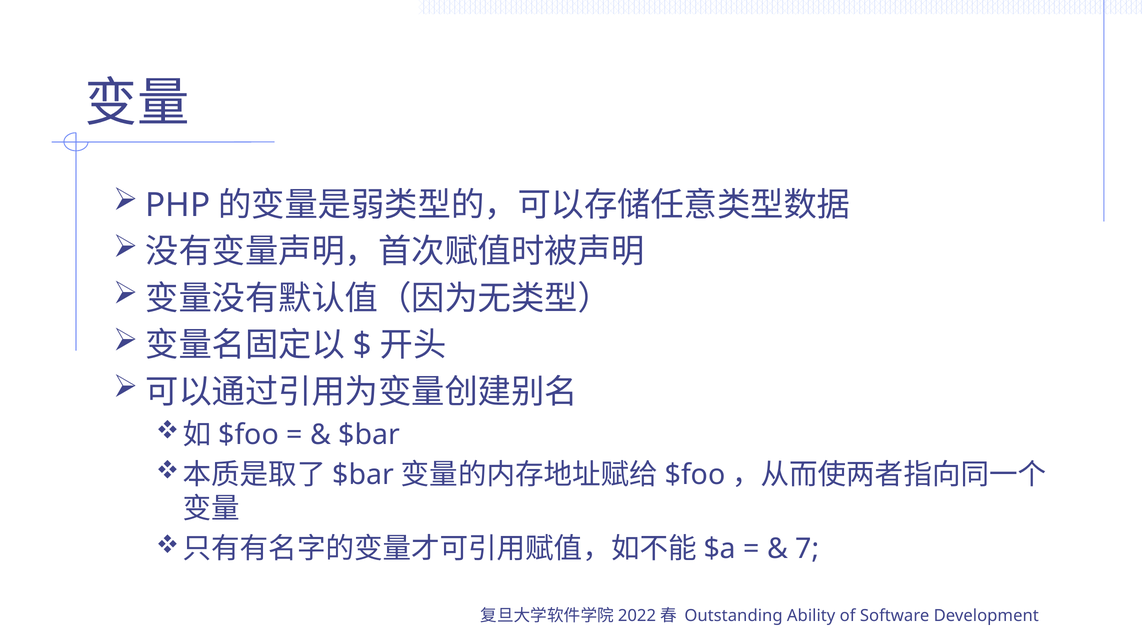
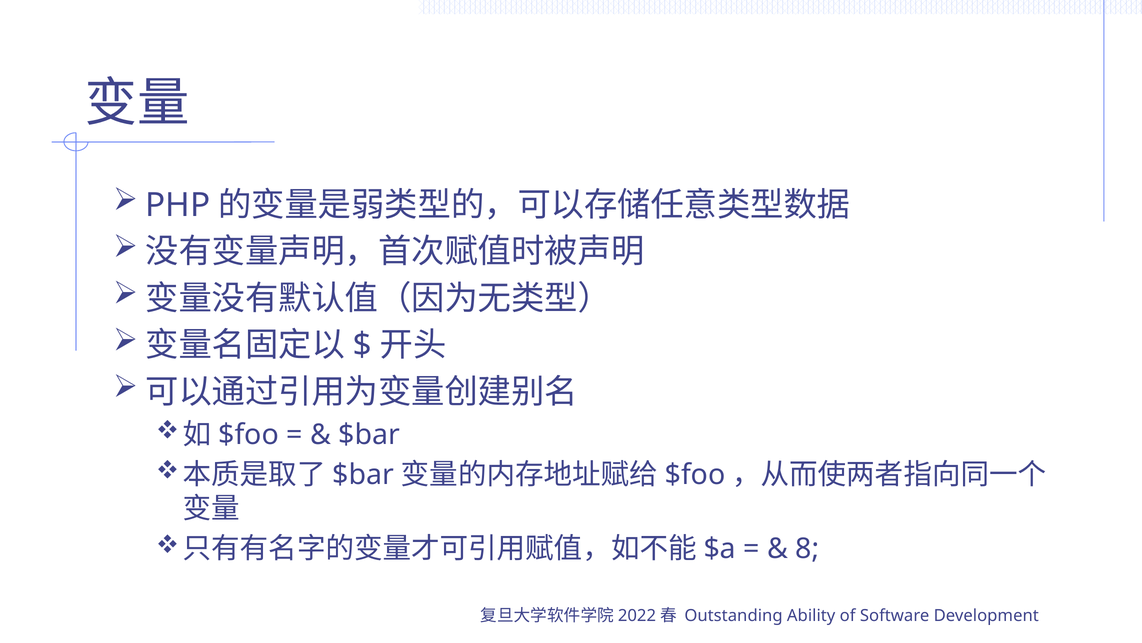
7: 7 -> 8
